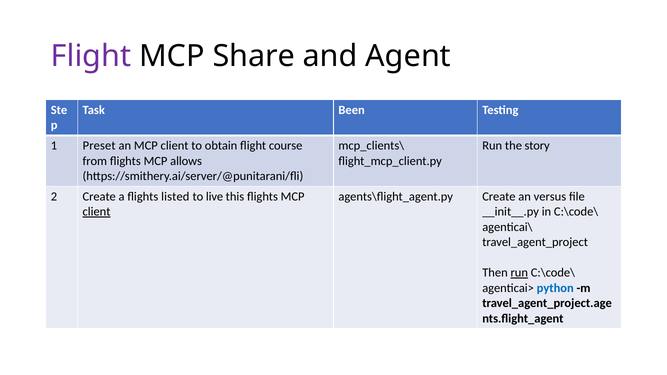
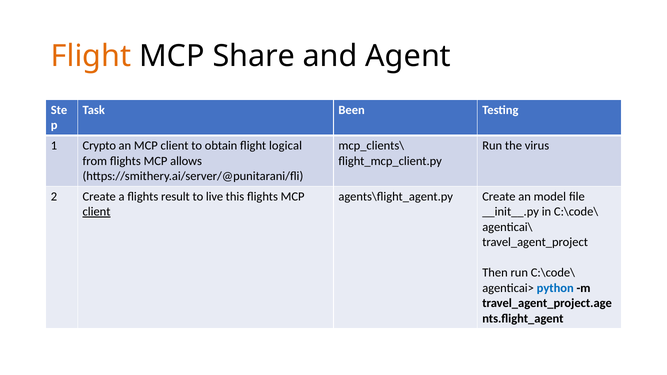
Flight at (91, 56) colour: purple -> orange
Preset: Preset -> Crypto
course: course -> logical
story: story -> virus
listed: listed -> result
versus: versus -> model
run at (519, 273) underline: present -> none
